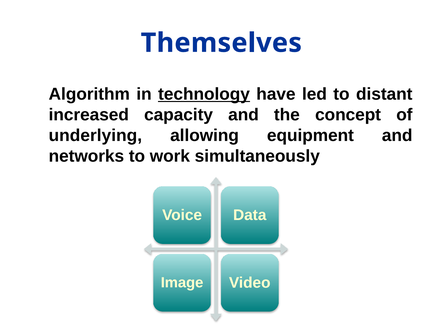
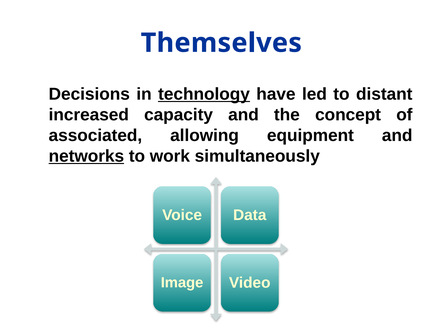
Algorithm: Algorithm -> Decisions
underlying: underlying -> associated
networks underline: none -> present
